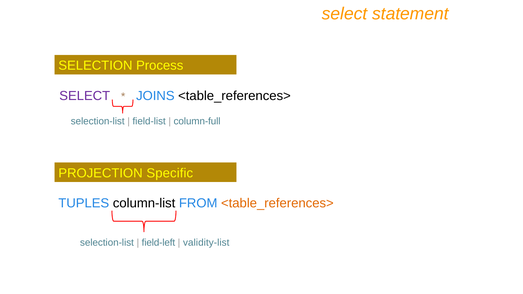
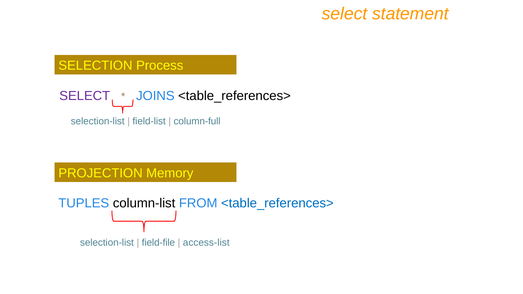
Specific: Specific -> Memory
<table_references> at (277, 203) colour: orange -> blue
field-left: field-left -> field-file
validity-list: validity-list -> access-list
